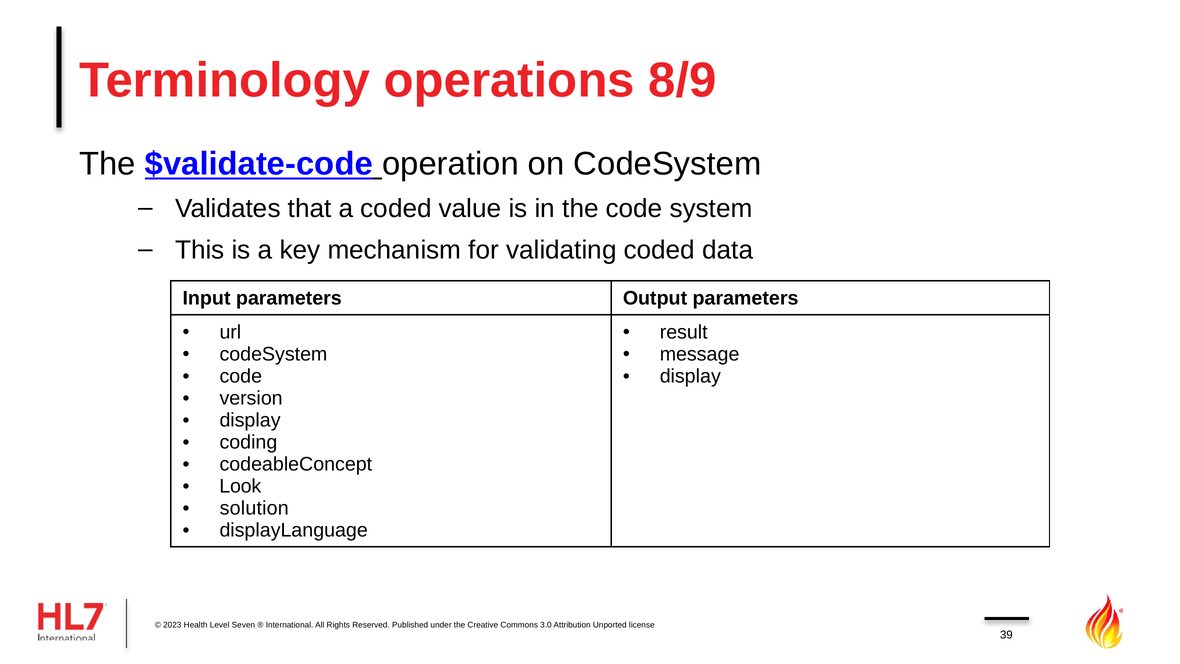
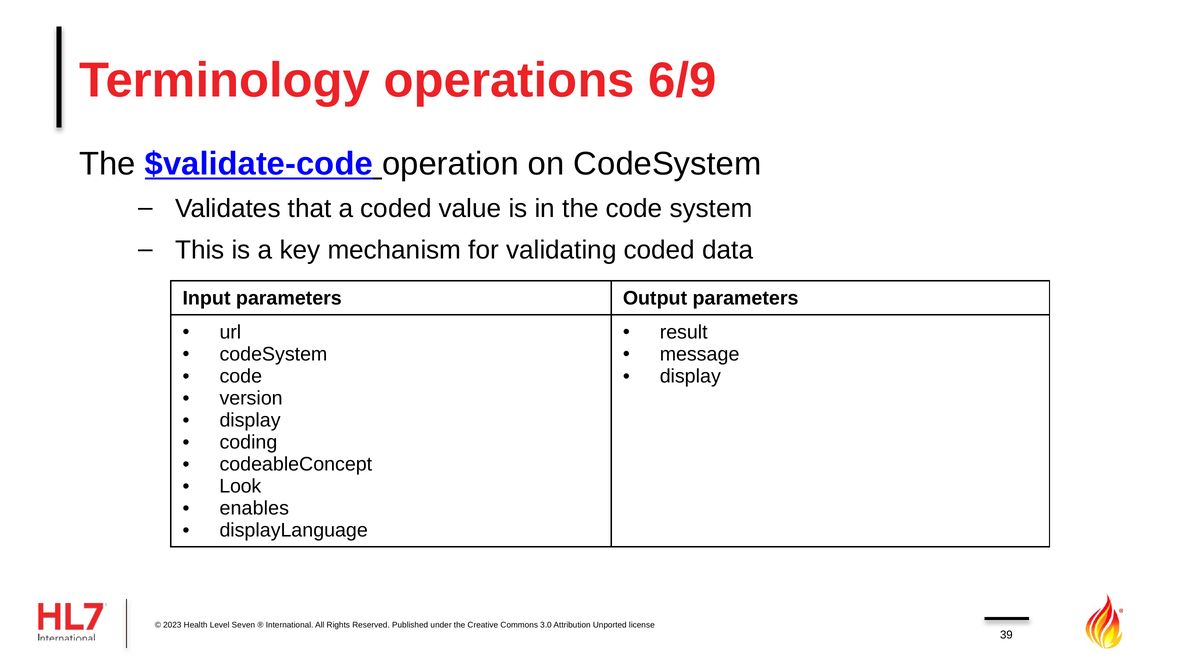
8/9: 8/9 -> 6/9
solution: solution -> enables
